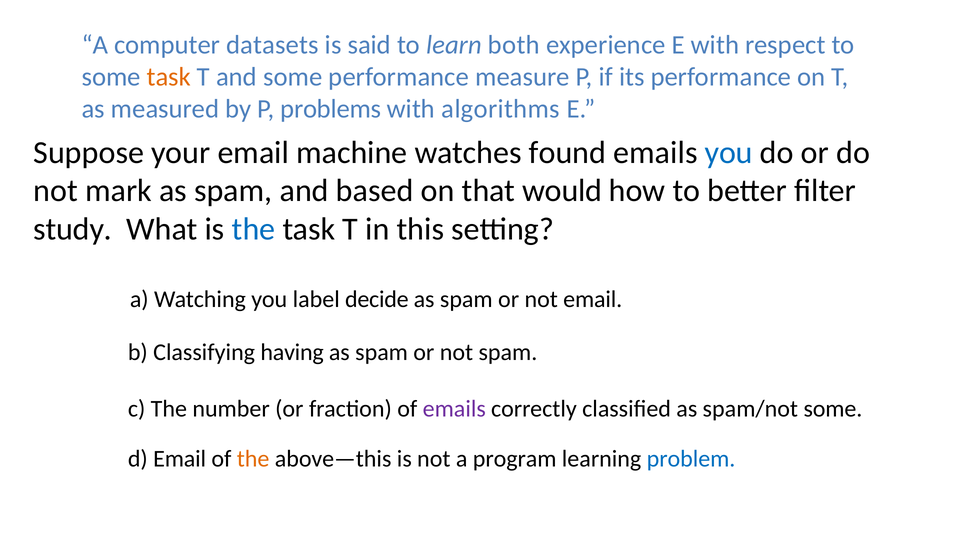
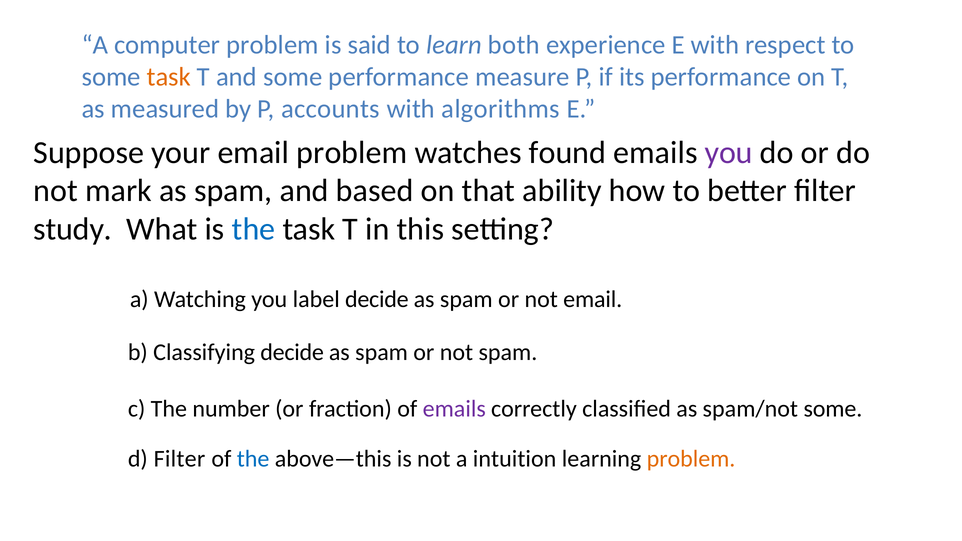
computer datasets: datasets -> problem
problems: problems -> accounts
email machine: machine -> problem
you at (729, 152) colour: blue -> purple
would: would -> ability
Classifying having: having -> decide
d Email: Email -> Filter
the at (253, 459) colour: orange -> blue
program: program -> intuition
problem at (691, 459) colour: blue -> orange
